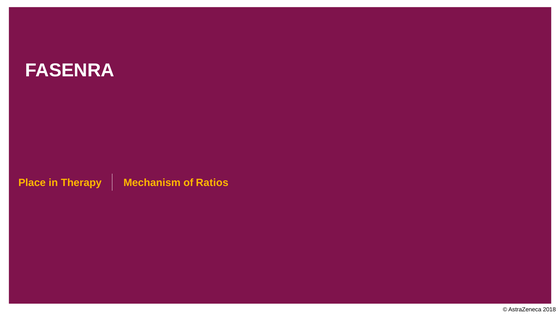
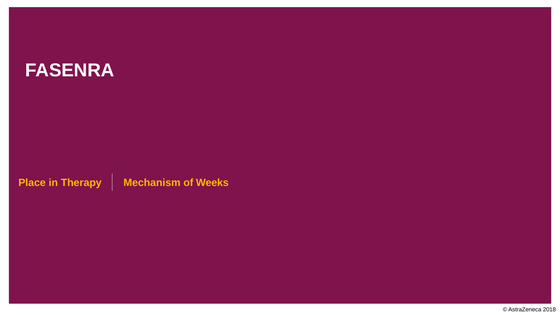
Ratios: Ratios -> Weeks
